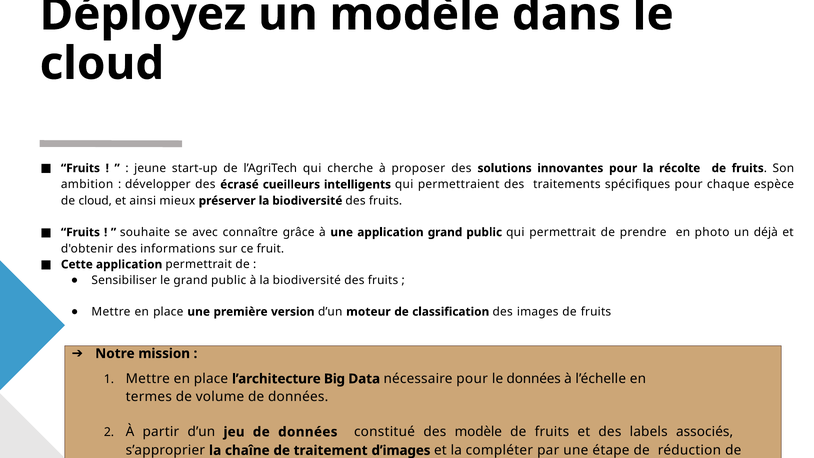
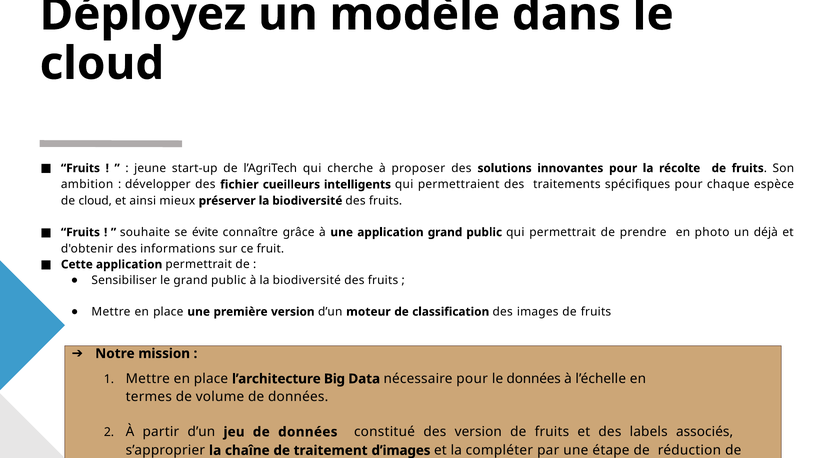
écrasé: écrasé -> ﬁchier
avec: avec -> évite
des modèle: modèle -> version
